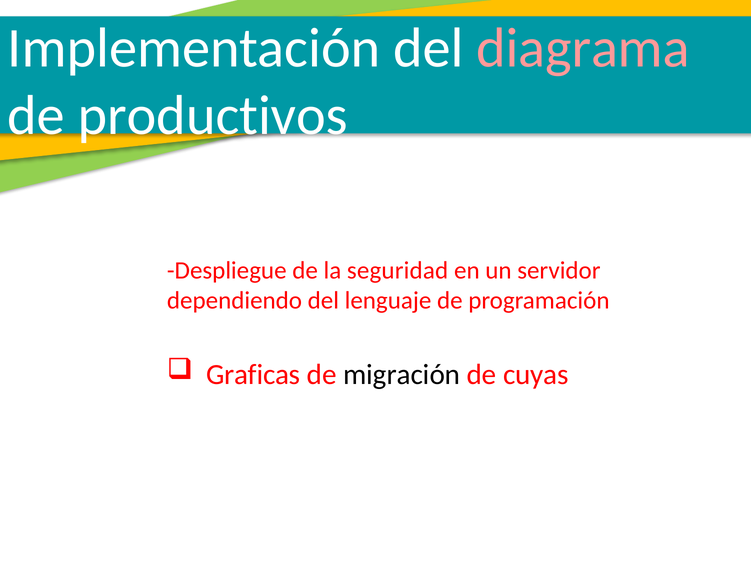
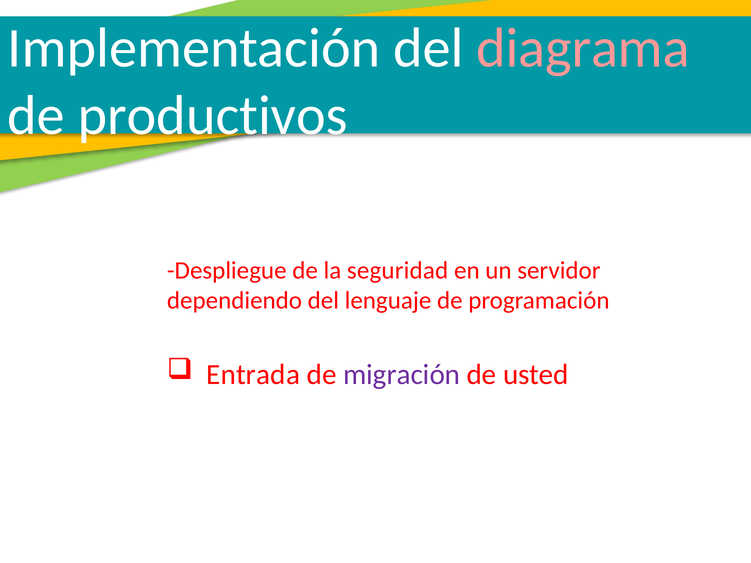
Graficas: Graficas -> Entrada
migración colour: black -> purple
cuyas: cuyas -> usted
